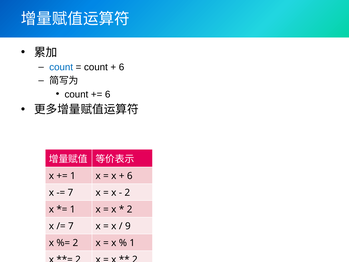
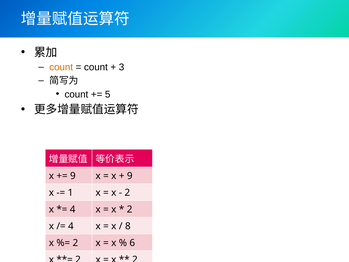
count at (61, 67) colour: blue -> orange
6 at (122, 67): 6 -> 3
6 at (108, 94): 6 -> 5
1 at (73, 176): 1 -> 9
6 at (130, 176): 6 -> 9
7 at (70, 192): 7 -> 1
1 at (73, 209): 1 -> 4
7 at (71, 226): 7 -> 4
9: 9 -> 8
1 at (132, 243): 1 -> 6
